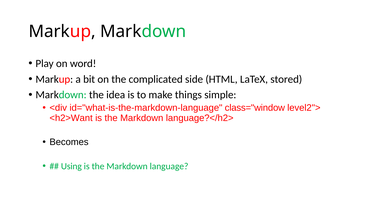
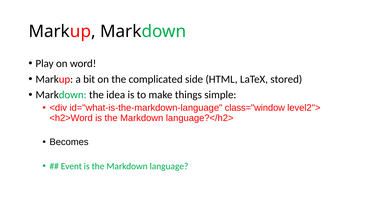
<h2>Want: <h2>Want -> <h2>Word
Using: Using -> Event
